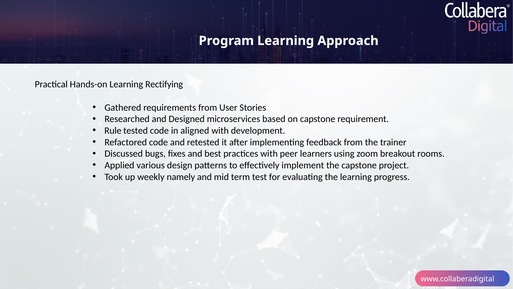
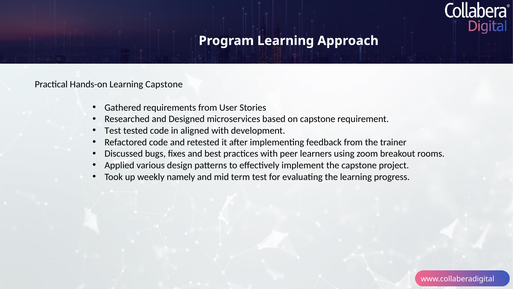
Learning Rectifying: Rectifying -> Capstone
Rule at (113, 130): Rule -> Test
